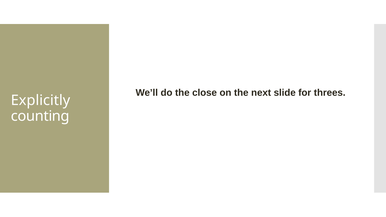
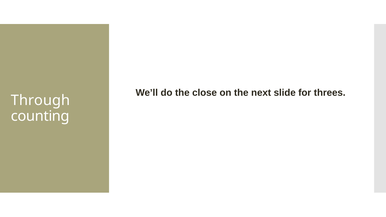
Explicitly: Explicitly -> Through
